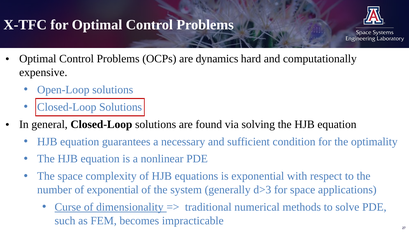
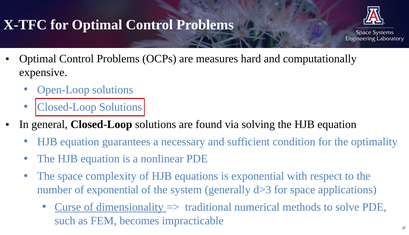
dynamics: dynamics -> measures
